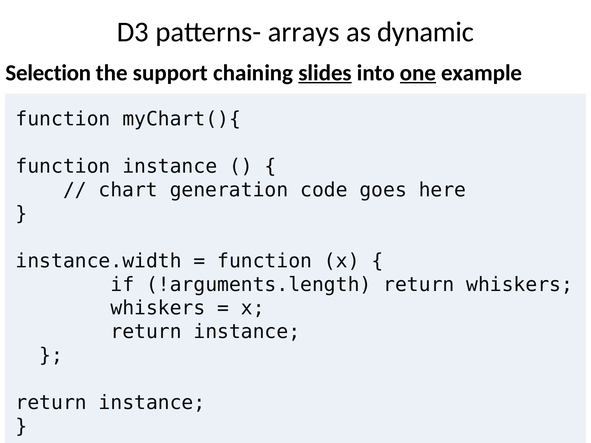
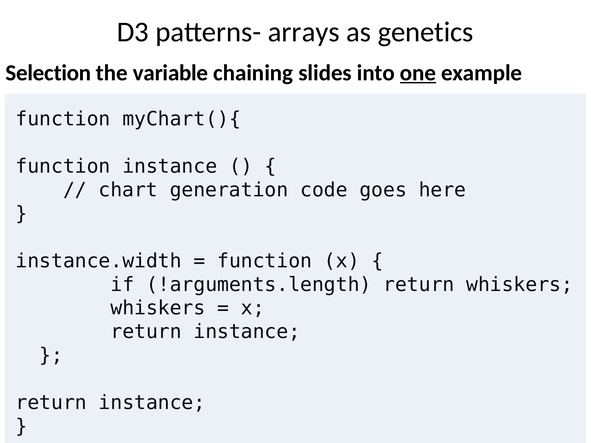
dynamic: dynamic -> genetics
support: support -> variable
slides underline: present -> none
